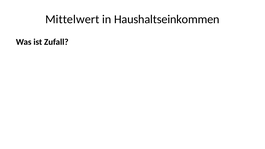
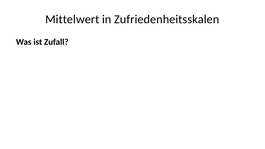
Haushaltseinkommen: Haushaltseinkommen -> Zufriedenheitsskalen
